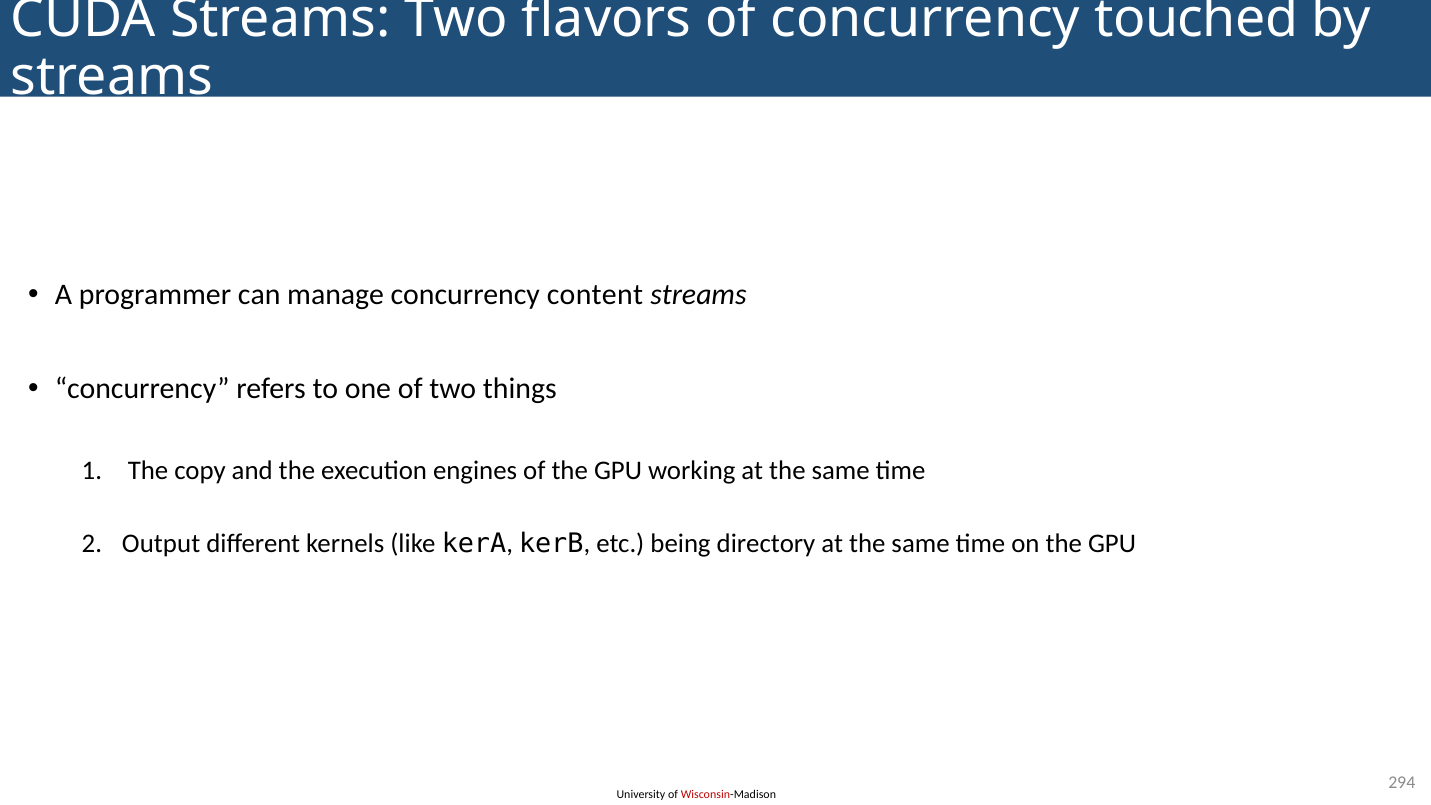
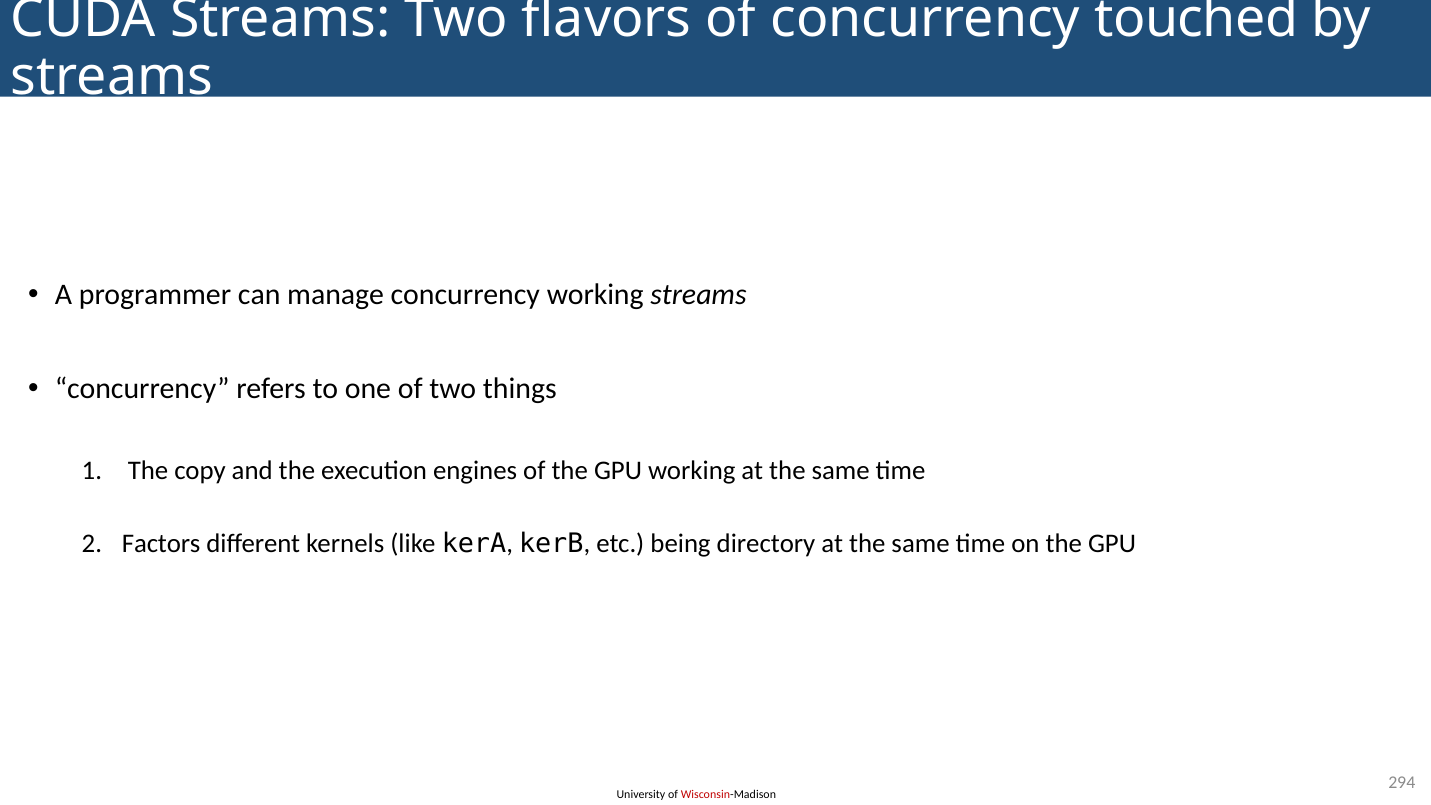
concurrency content: content -> working
Output: Output -> Factors
